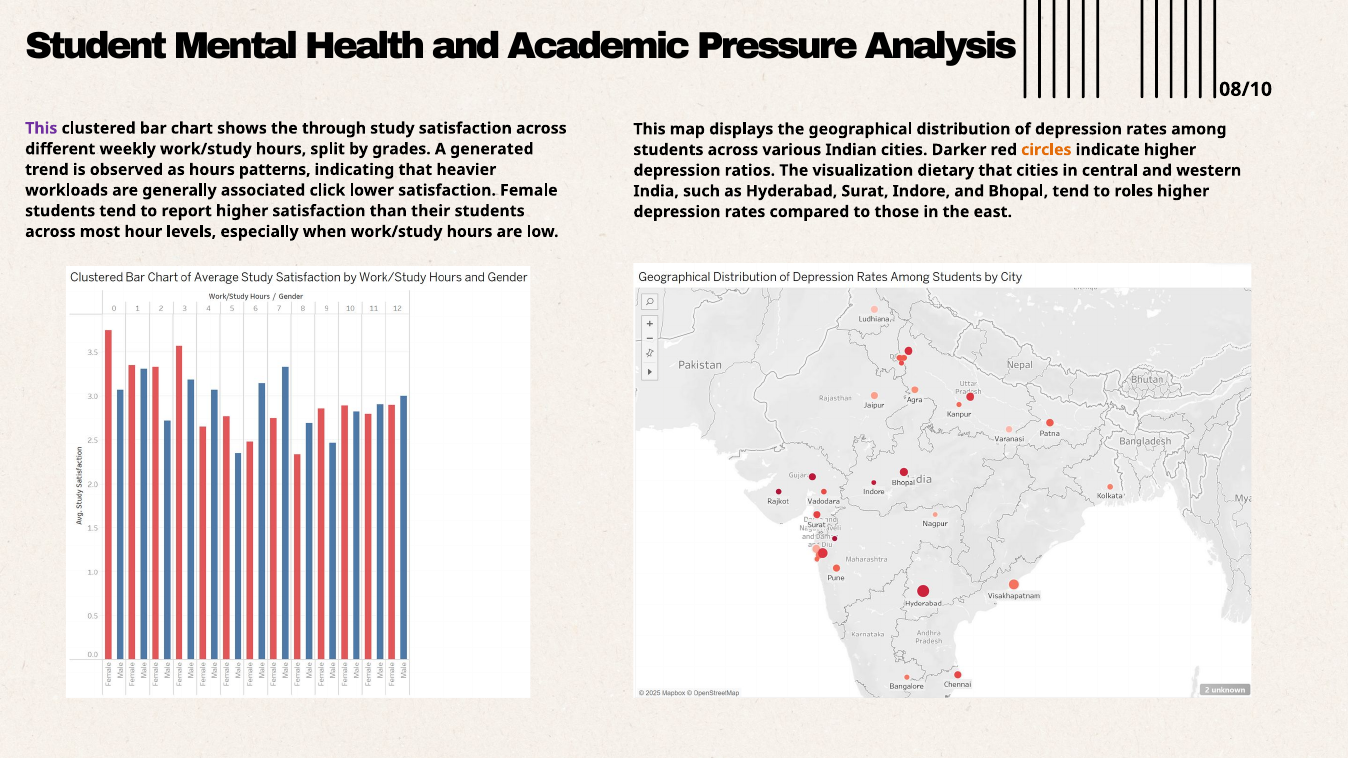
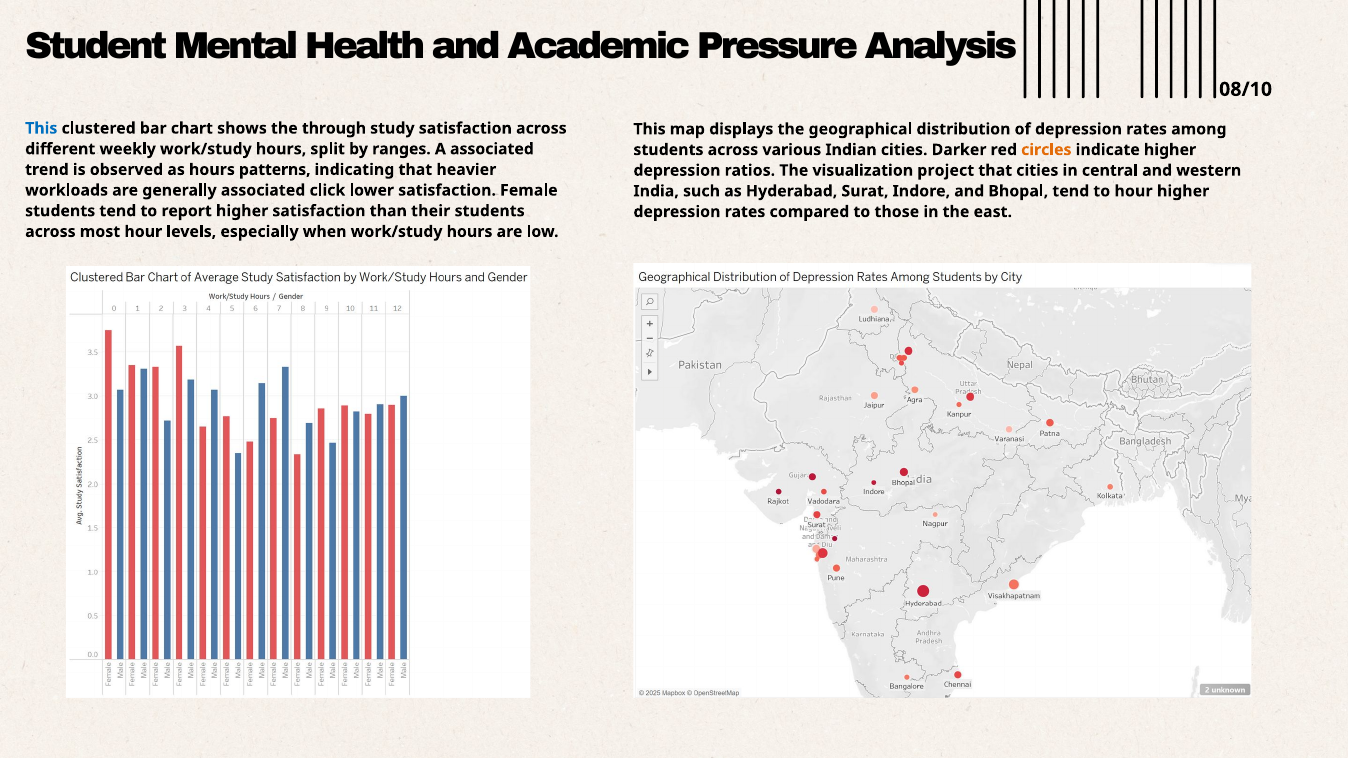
This at (41, 128) colour: purple -> blue
grades: grades -> ranges
A generated: generated -> associated
dietary: dietary -> project
to roles: roles -> hour
